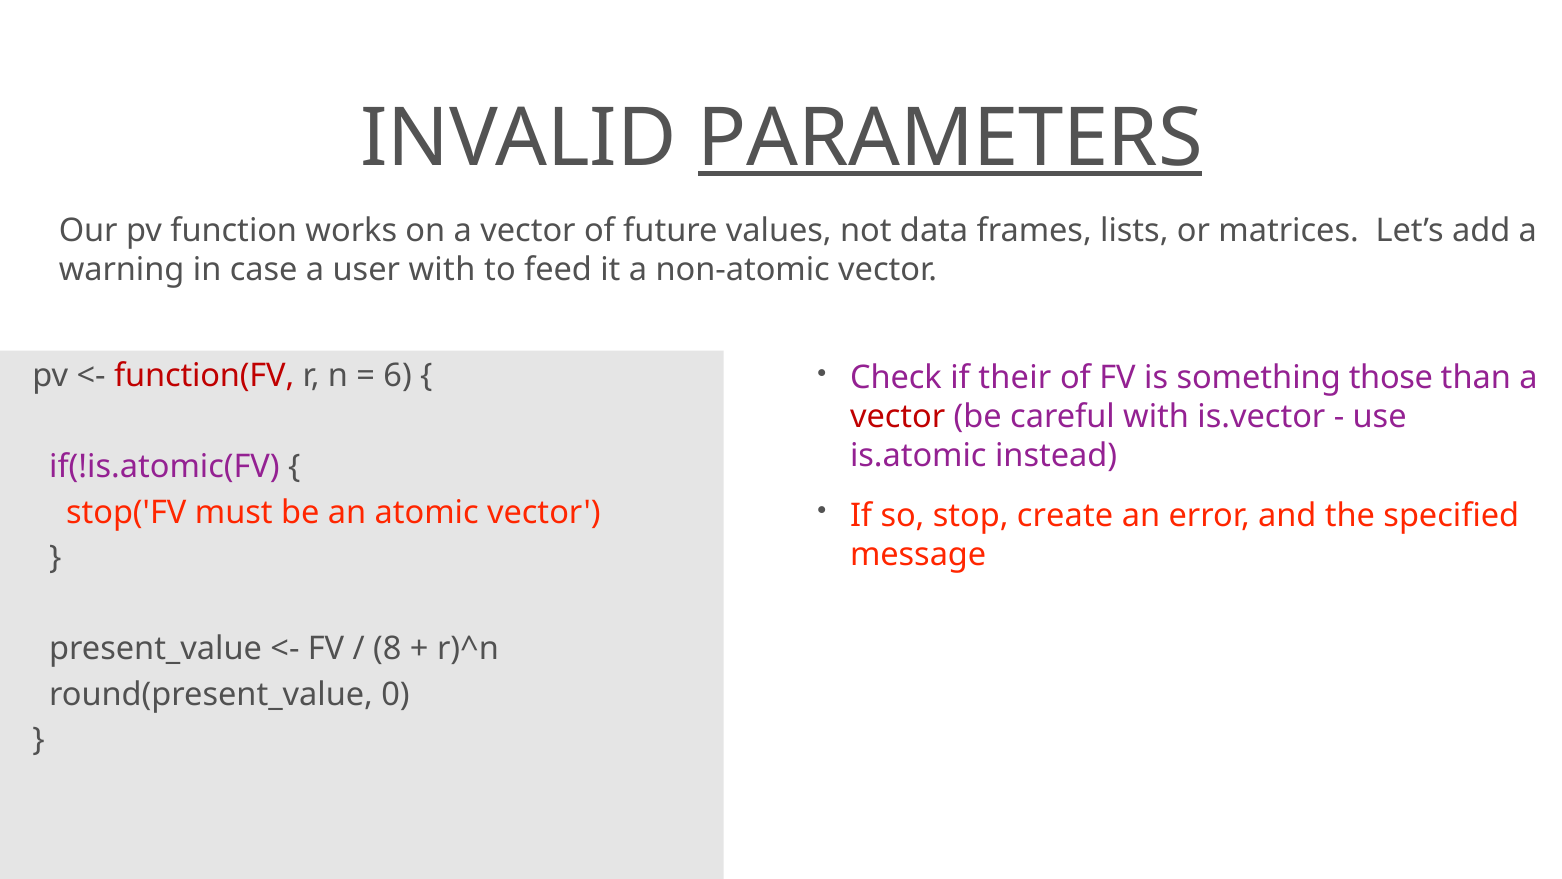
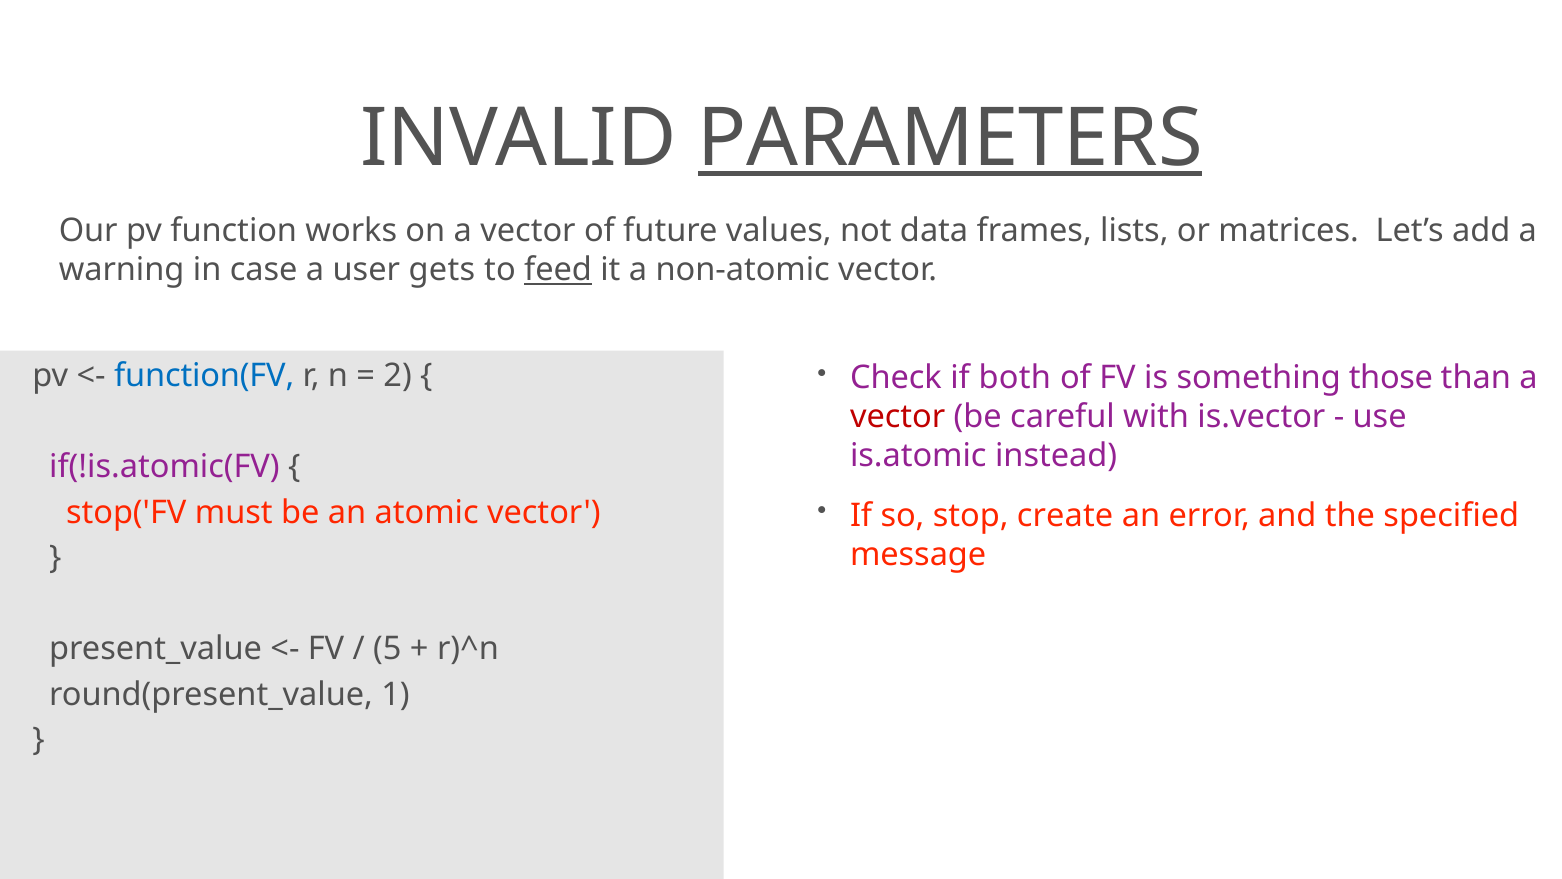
user with: with -> gets
feed underline: none -> present
their: their -> both
function(FV colour: red -> blue
6: 6 -> 2
8: 8 -> 5
0: 0 -> 1
